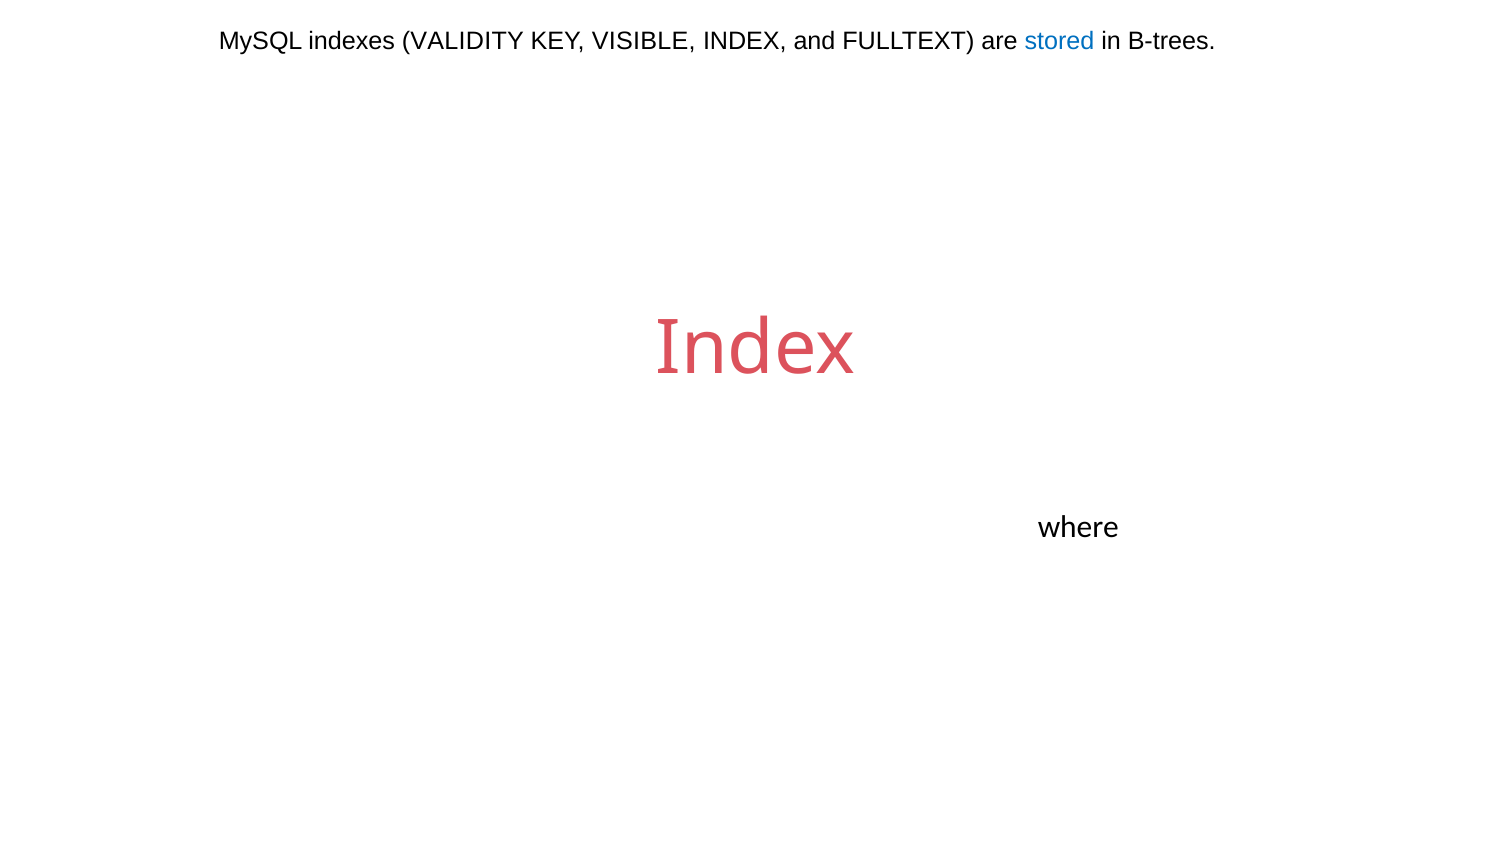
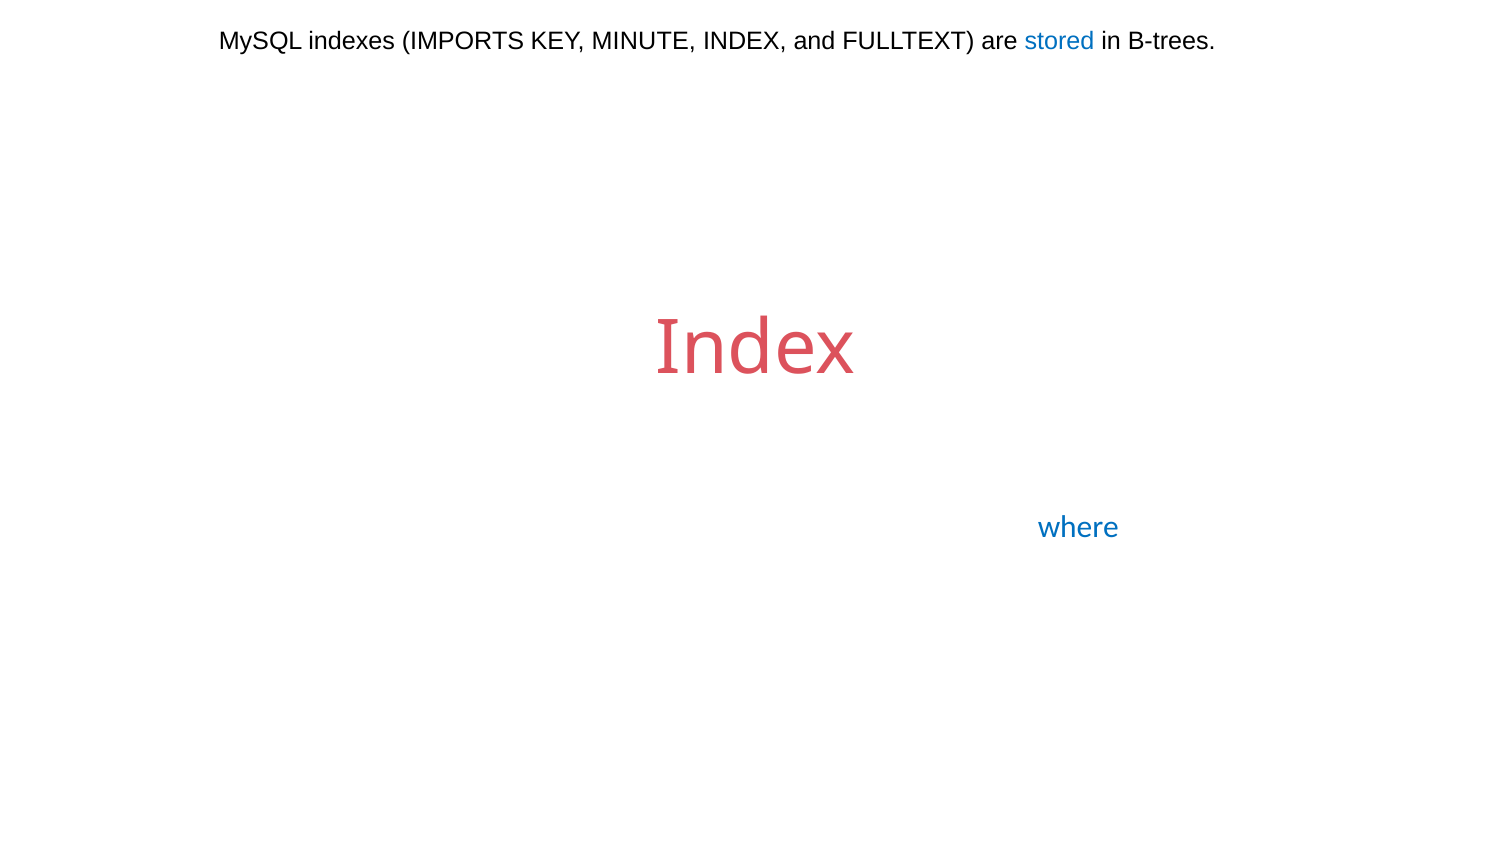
VALIDITY: VALIDITY -> IMPORTS
VISIBLE: VISIBLE -> MINUTE
where colour: black -> blue
